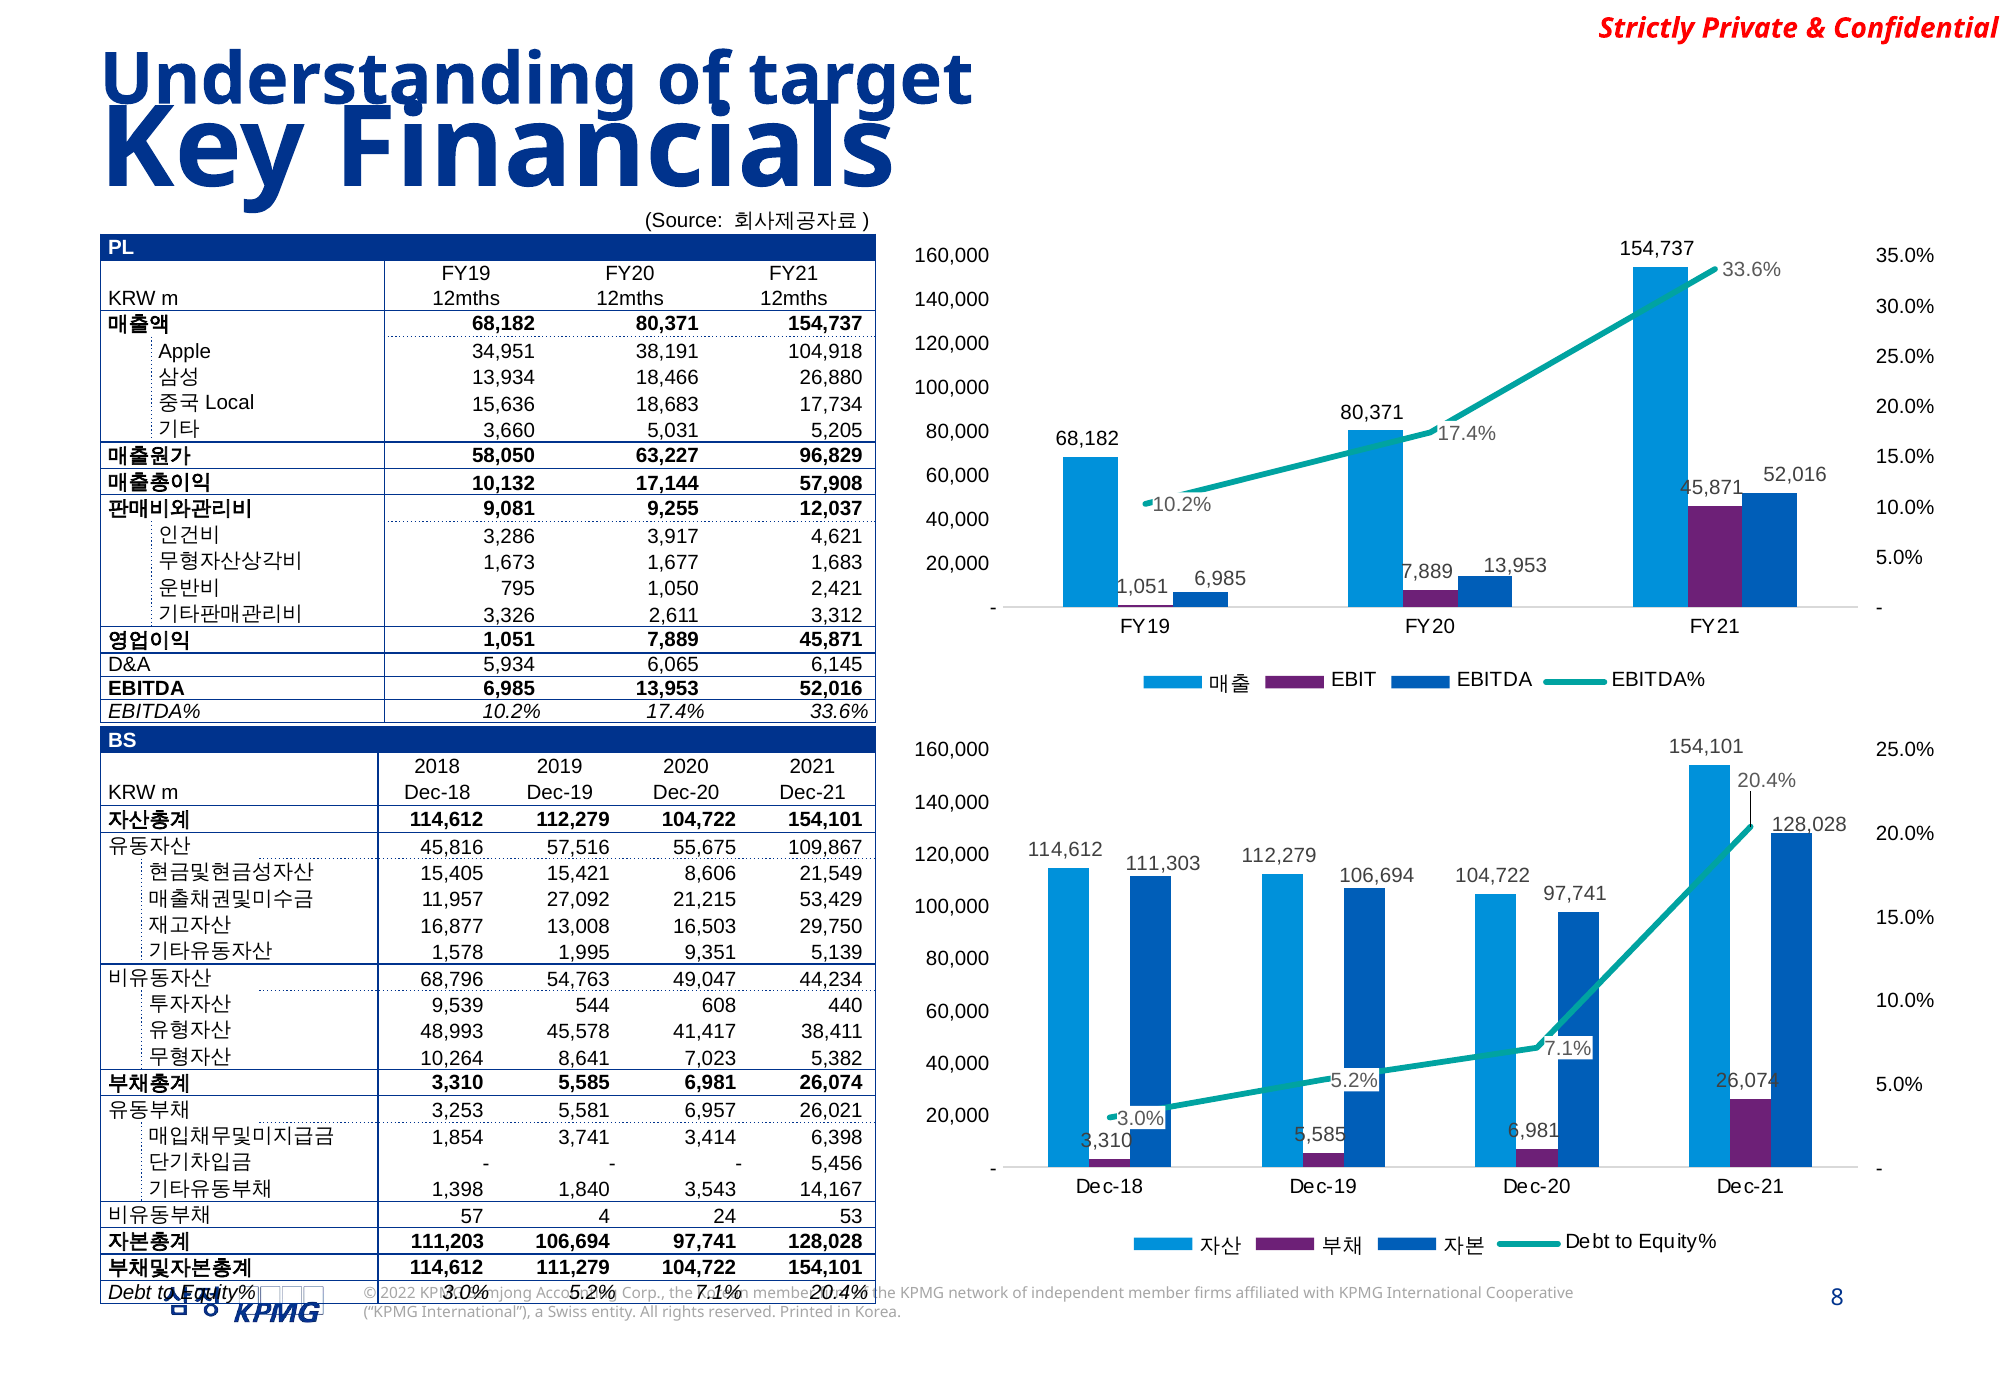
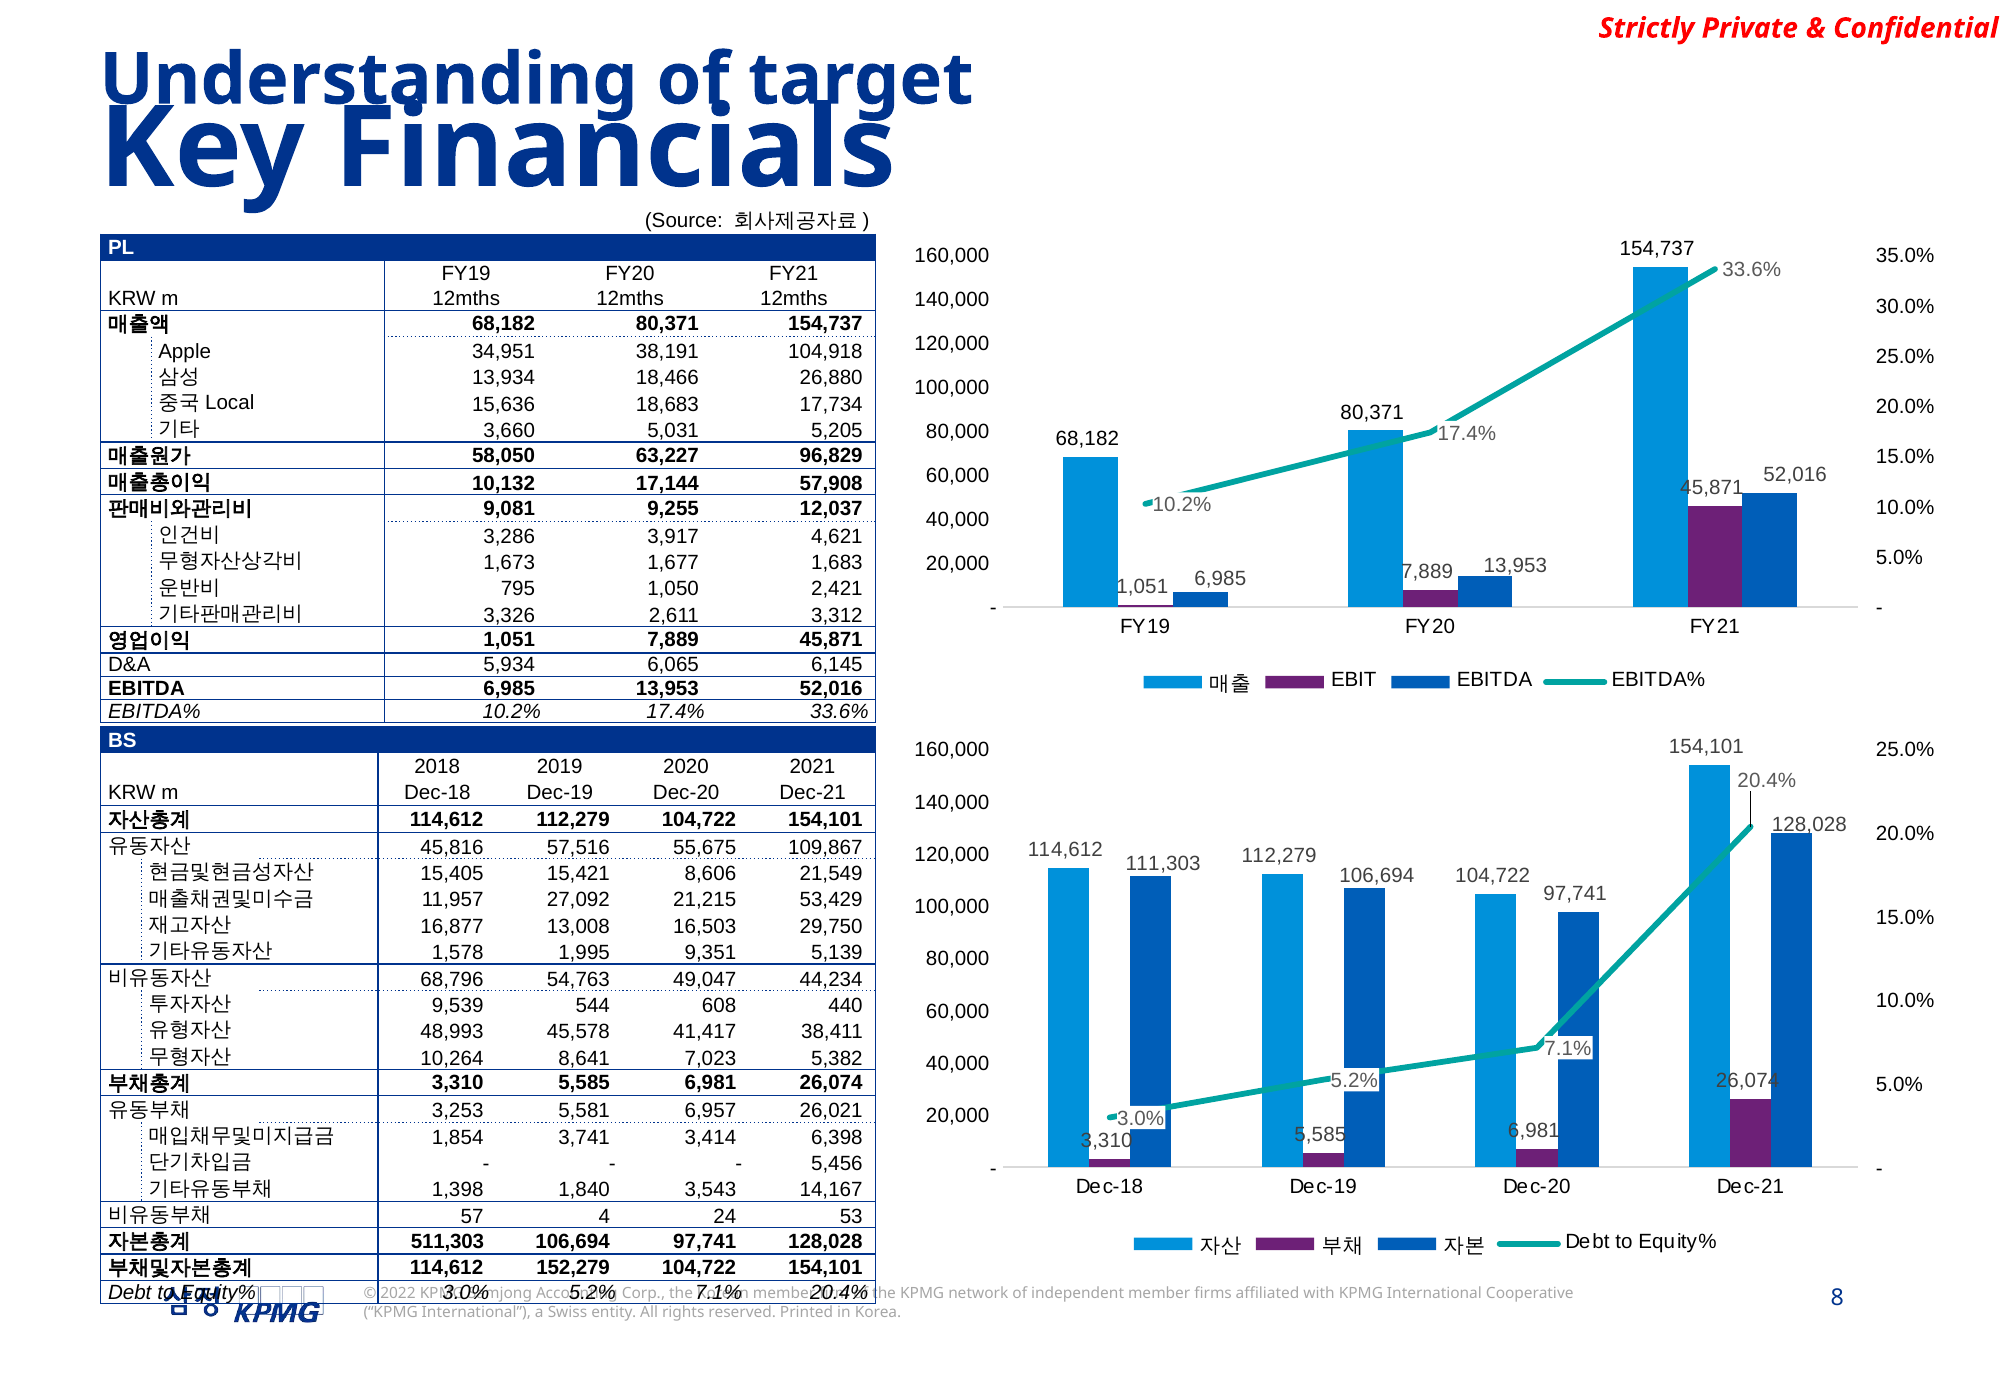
111,203: 111,203 -> 511,303
111,279: 111,279 -> 152,279
